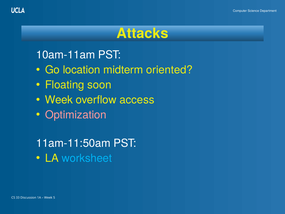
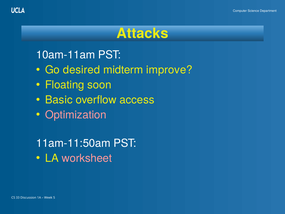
location: location -> desired
oriented: oriented -> improve
Week at (59, 100): Week -> Basic
worksheet colour: light blue -> pink
